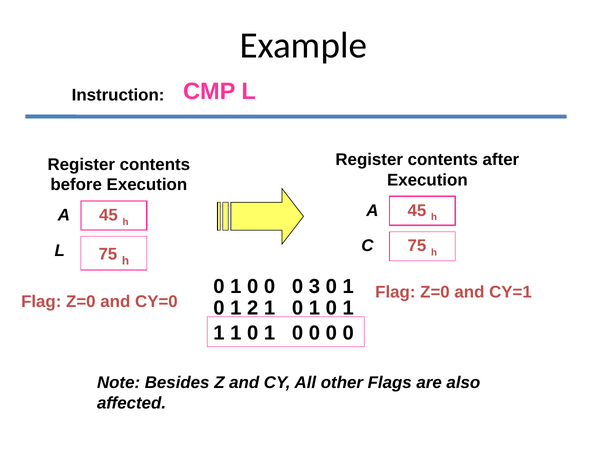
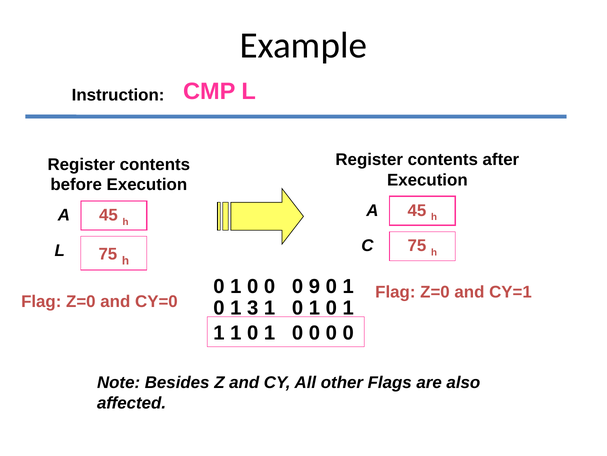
3: 3 -> 9
2: 2 -> 3
